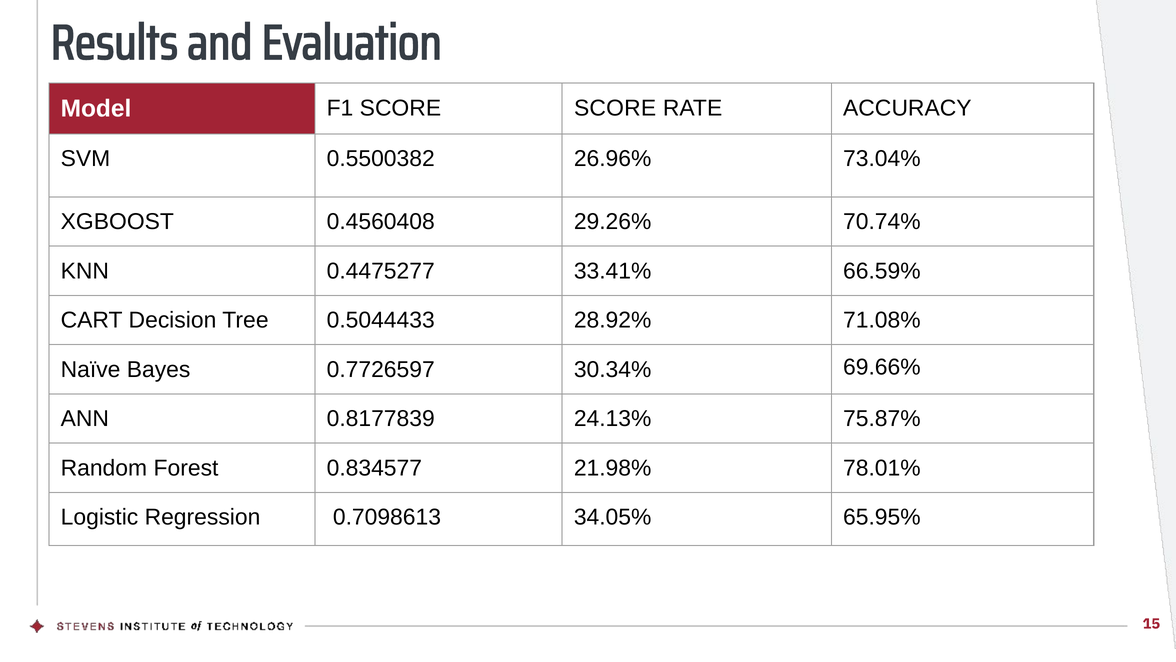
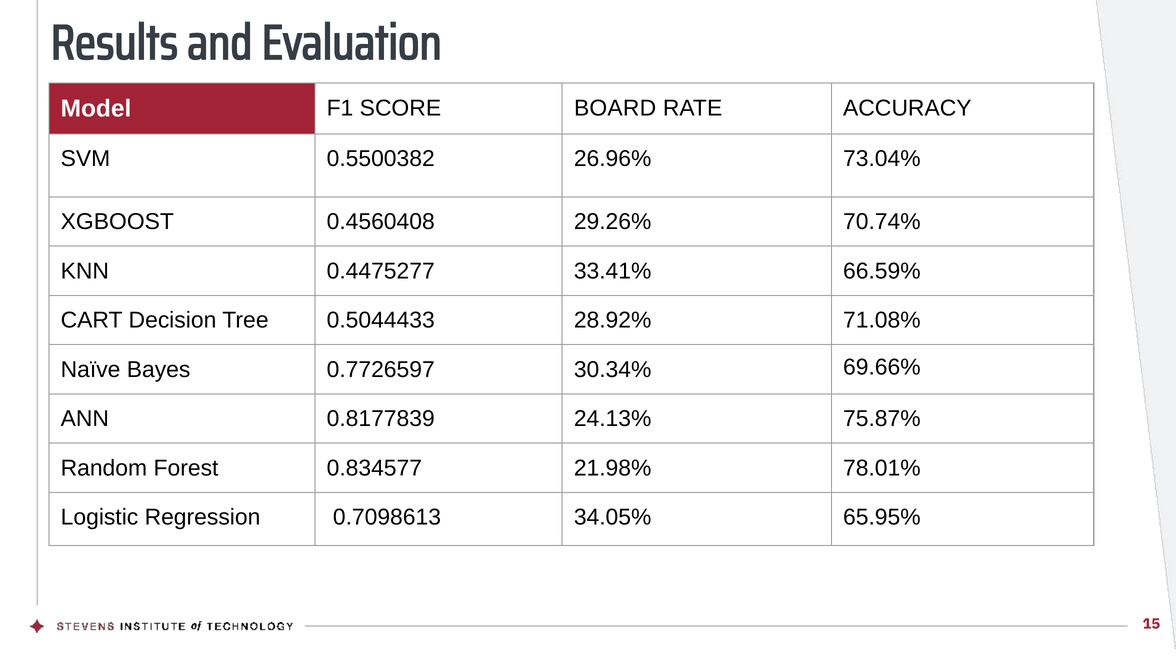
SCORE SCORE: SCORE -> BOARD
